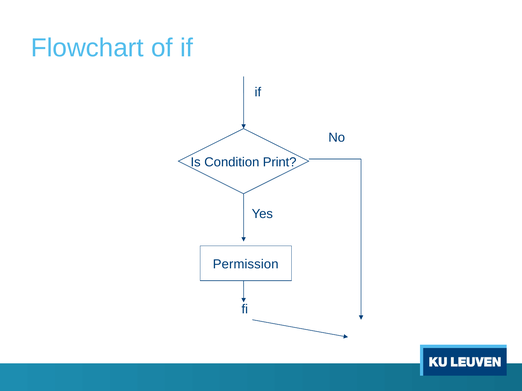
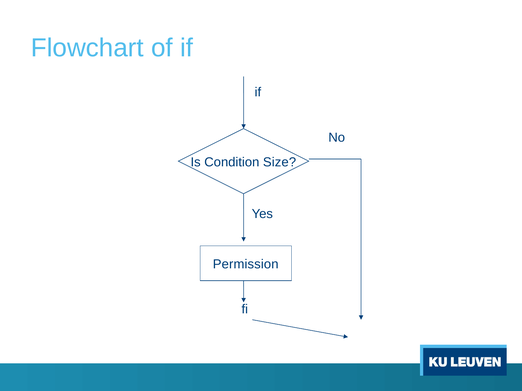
Print: Print -> Size
